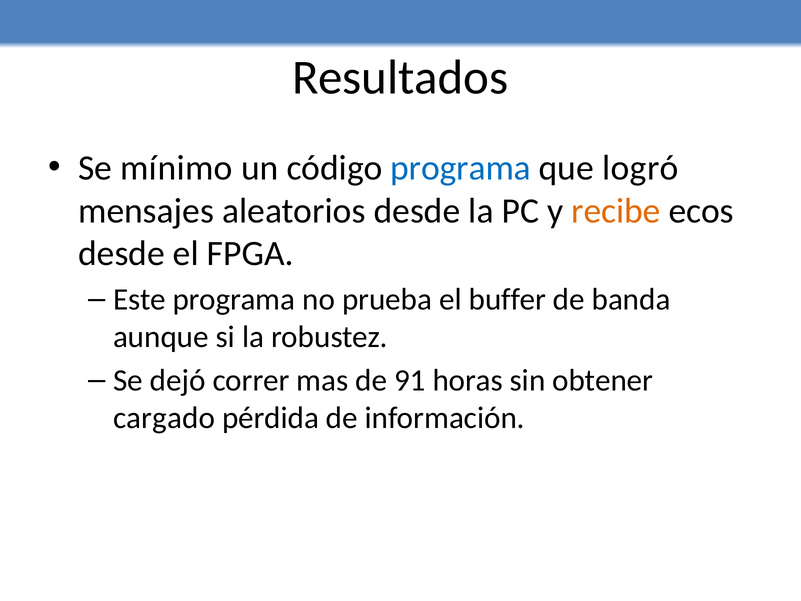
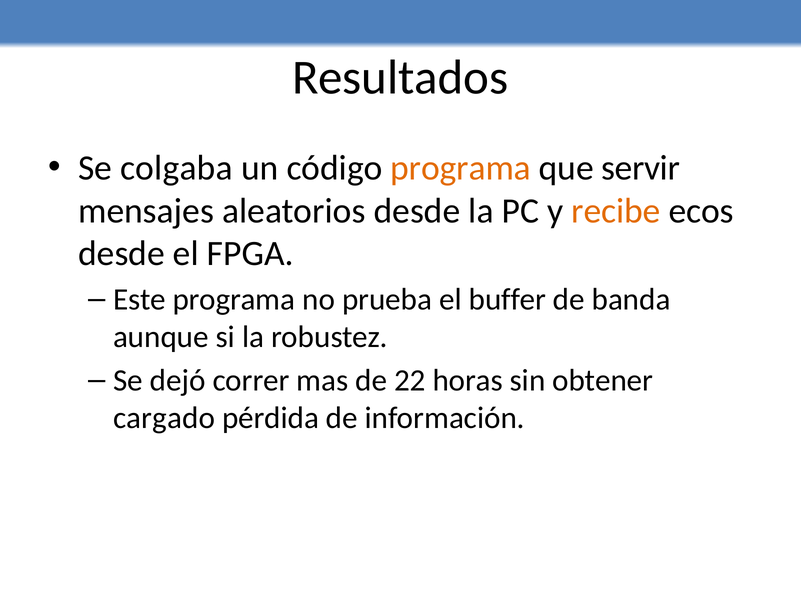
mínimo: mínimo -> colgaba
programa at (461, 168) colour: blue -> orange
logró: logró -> servir
91: 91 -> 22
